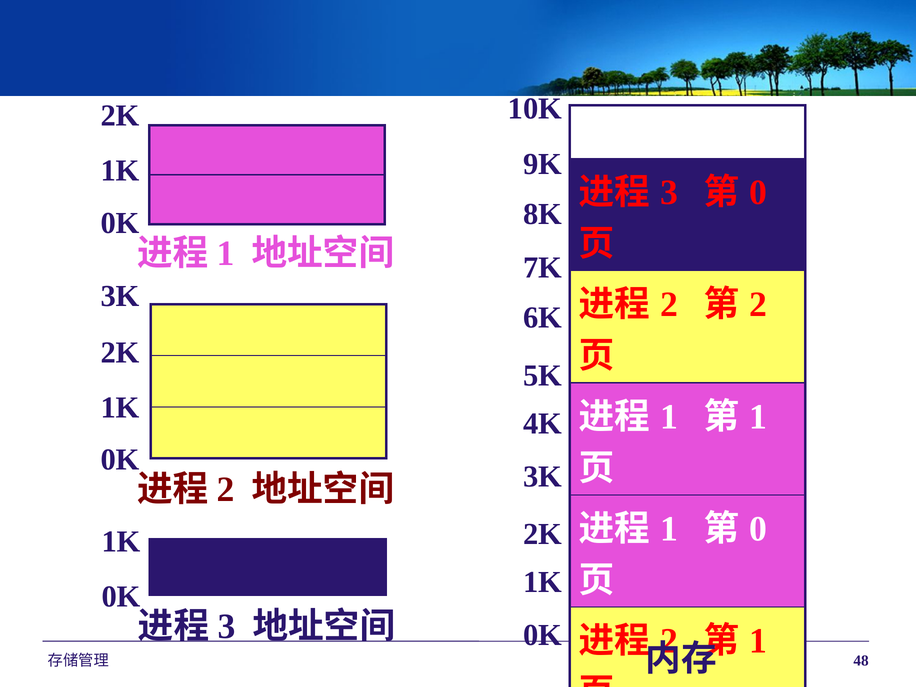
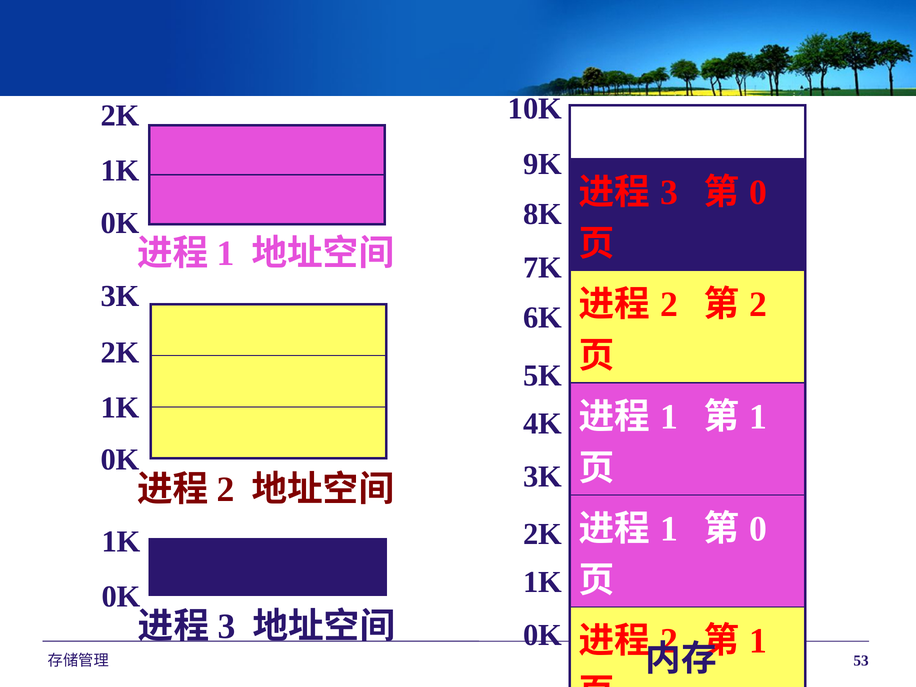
48: 48 -> 53
